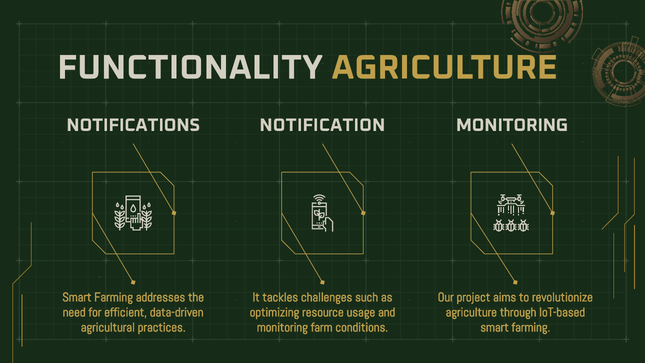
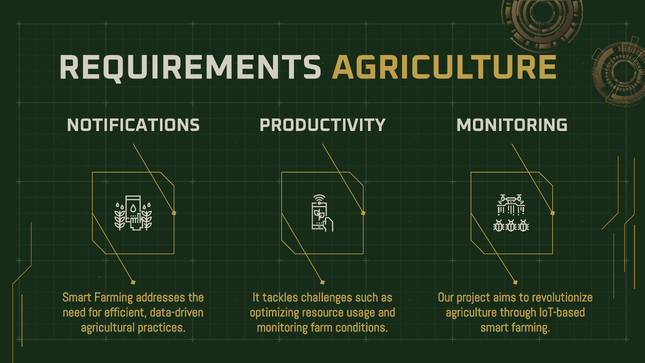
FUNCTIONALITY: FUNCTIONALITY -> REQUIREMENTS
NOTIFICATION: NOTIFICATION -> PRODUCTIVITY
